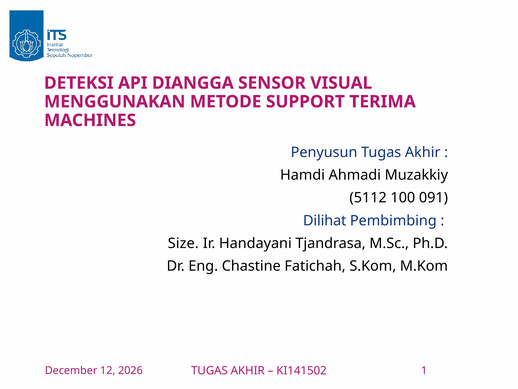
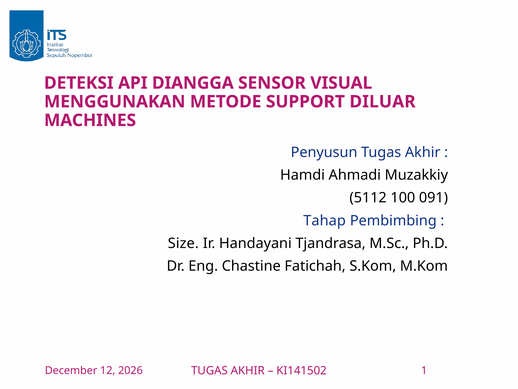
TERIMA: TERIMA -> DILUAR
Dilihat: Dilihat -> Tahap
